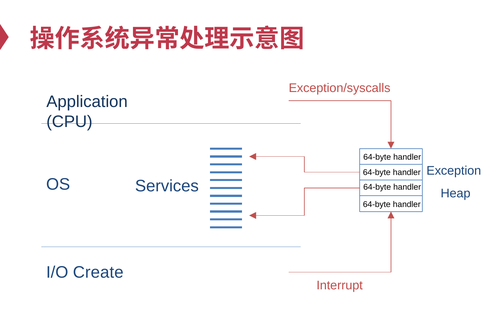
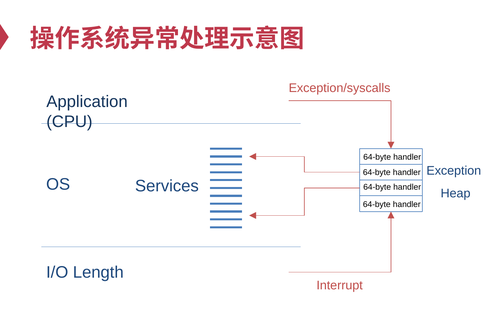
Create: Create -> Length
